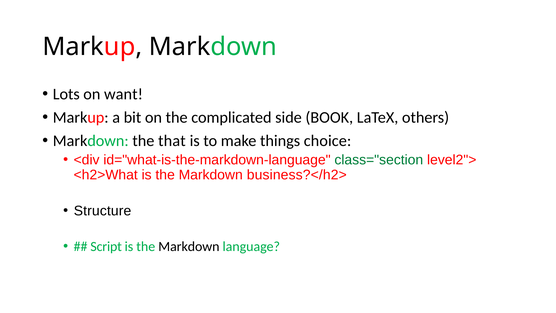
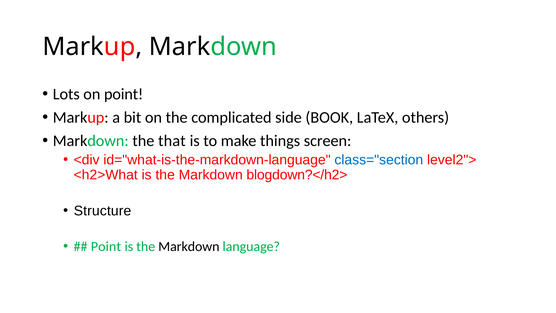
on want: want -> point
choice: choice -> screen
class="section colour: green -> blue
business?</h2>: business?</h2> -> blogdown?</h2>
Script at (106, 246): Script -> Point
